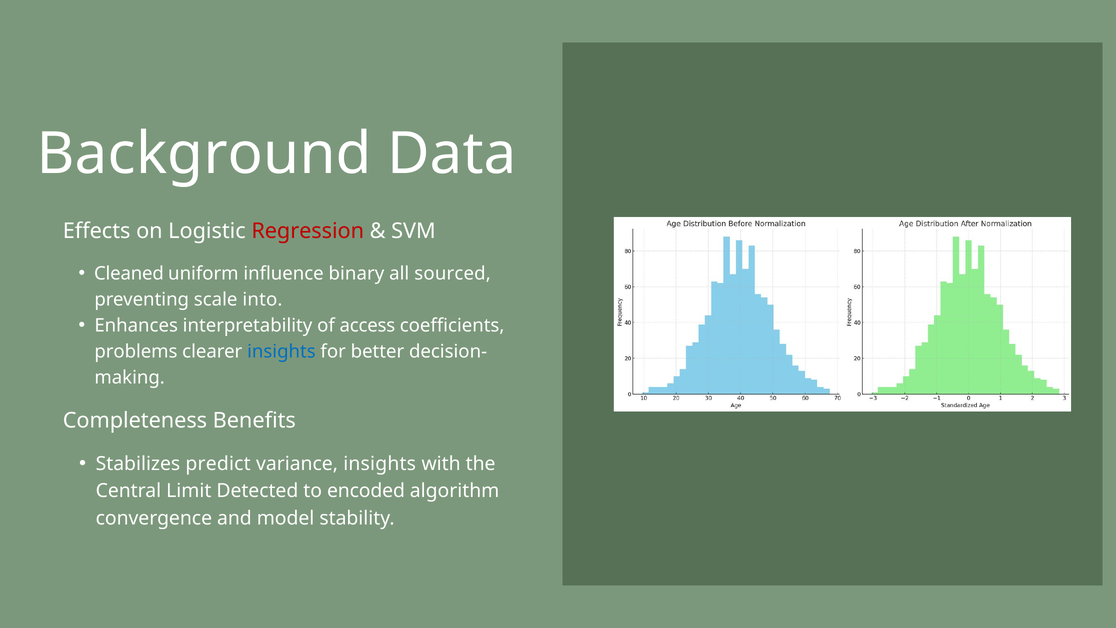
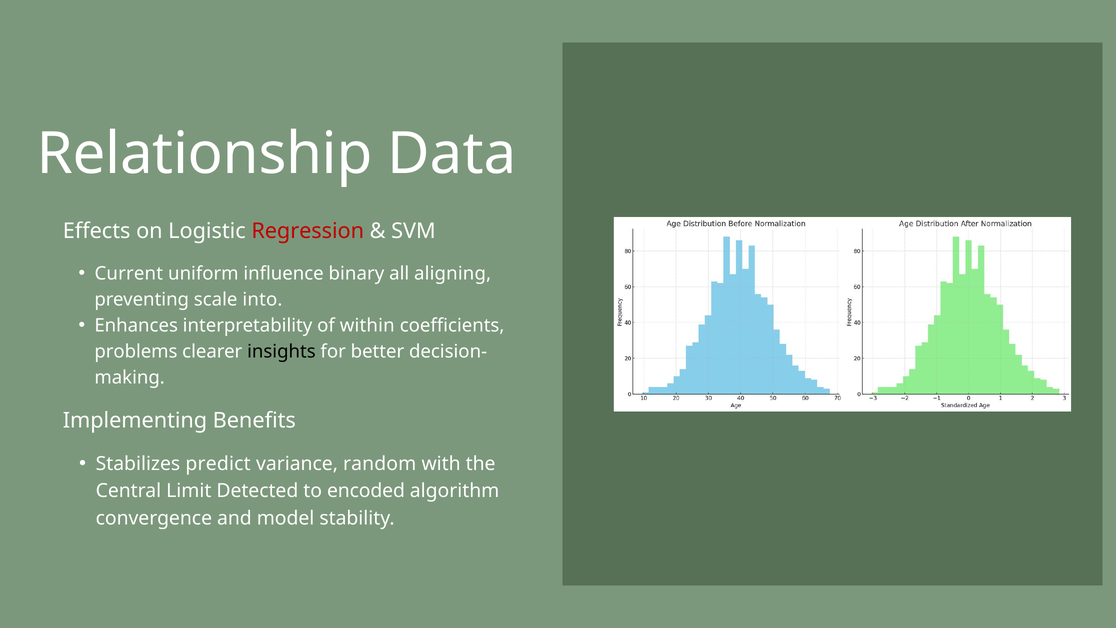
Background: Background -> Relationship
Cleaned: Cleaned -> Current
sourced: sourced -> aligning
access: access -> within
insights at (281, 352) colour: blue -> black
Completeness: Completeness -> Implementing
variance insights: insights -> random
